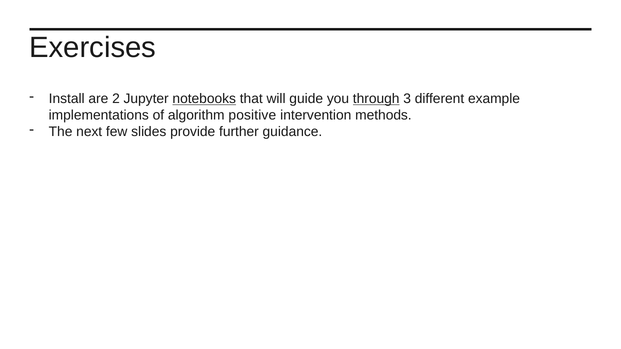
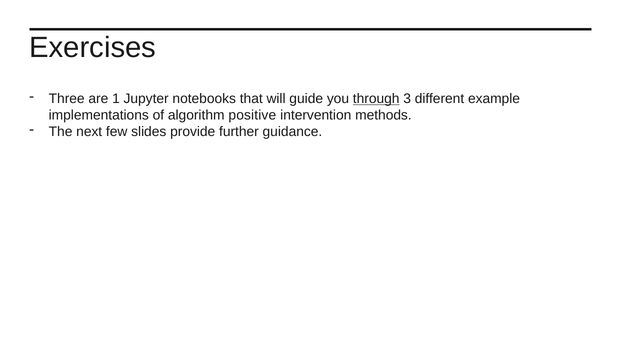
Install: Install -> Three
2: 2 -> 1
notebooks underline: present -> none
